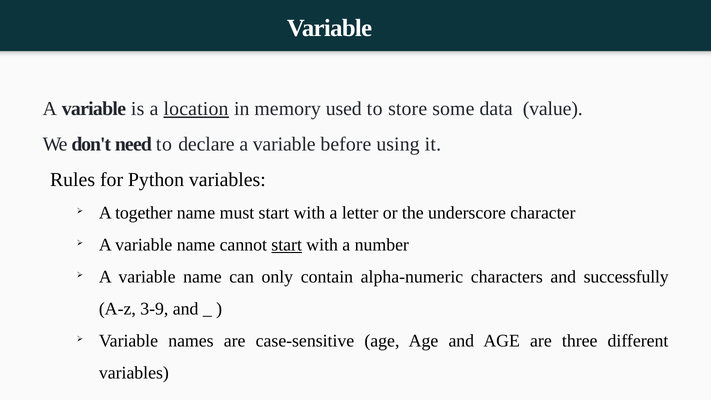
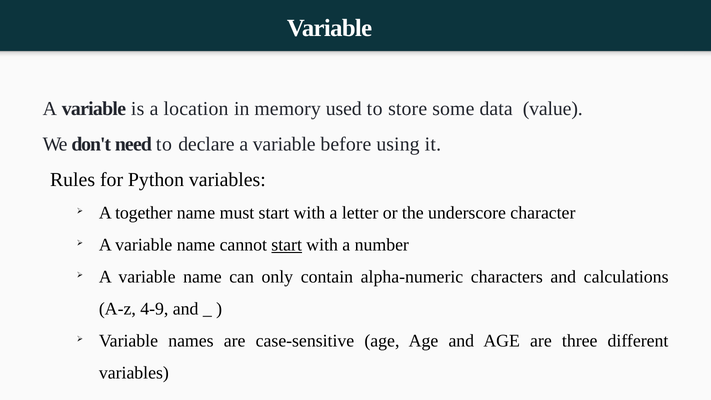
location underline: present -> none
successfully: successfully -> calculations
3-9: 3-9 -> 4-9
